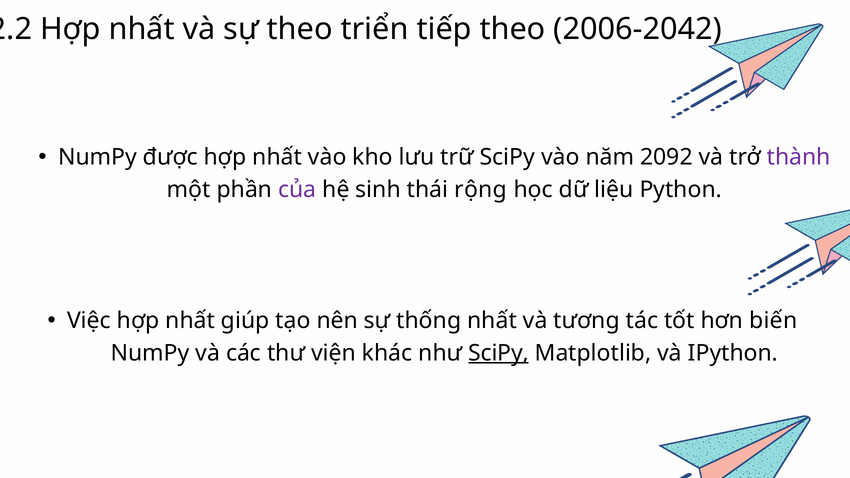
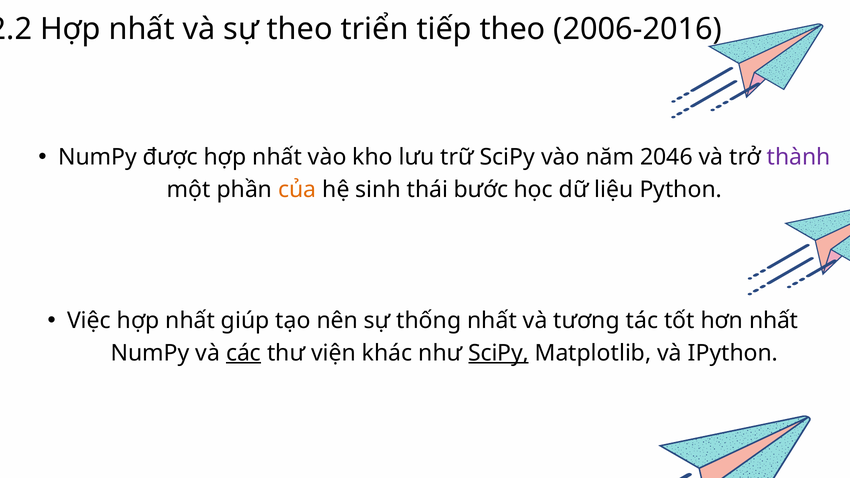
2006-2042: 2006-2042 -> 2006-2016
2092: 2092 -> 2046
của colour: purple -> orange
rộng: rộng -> bước
hơn biến: biến -> nhất
các underline: none -> present
